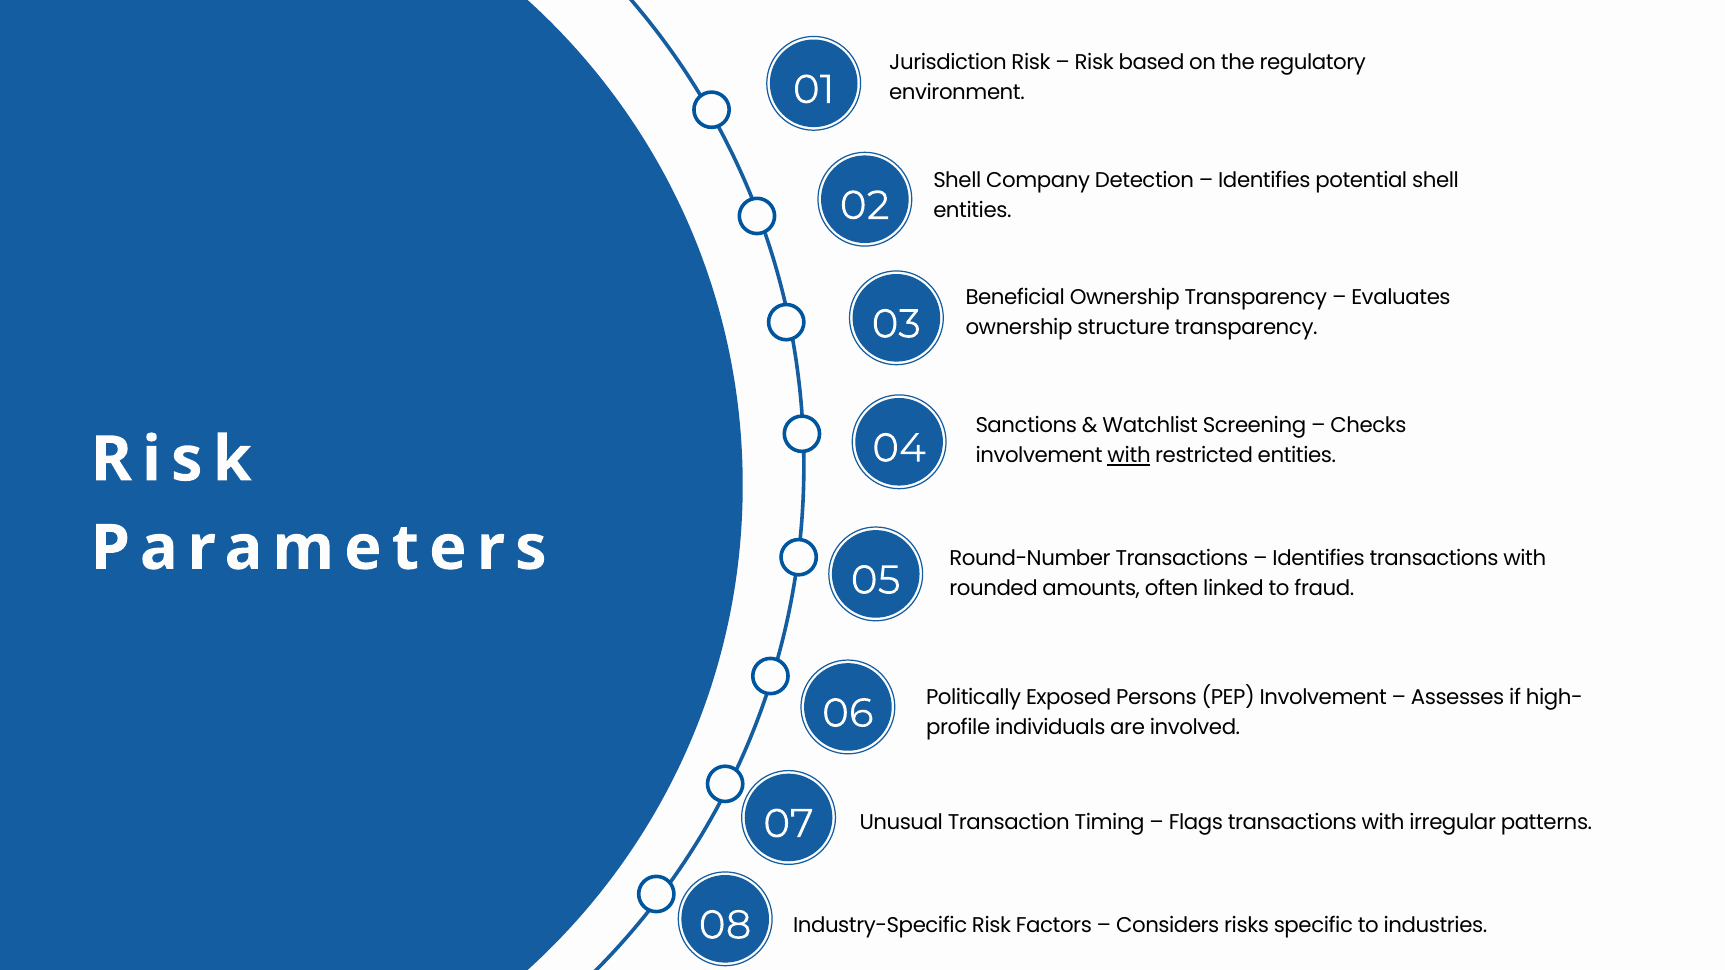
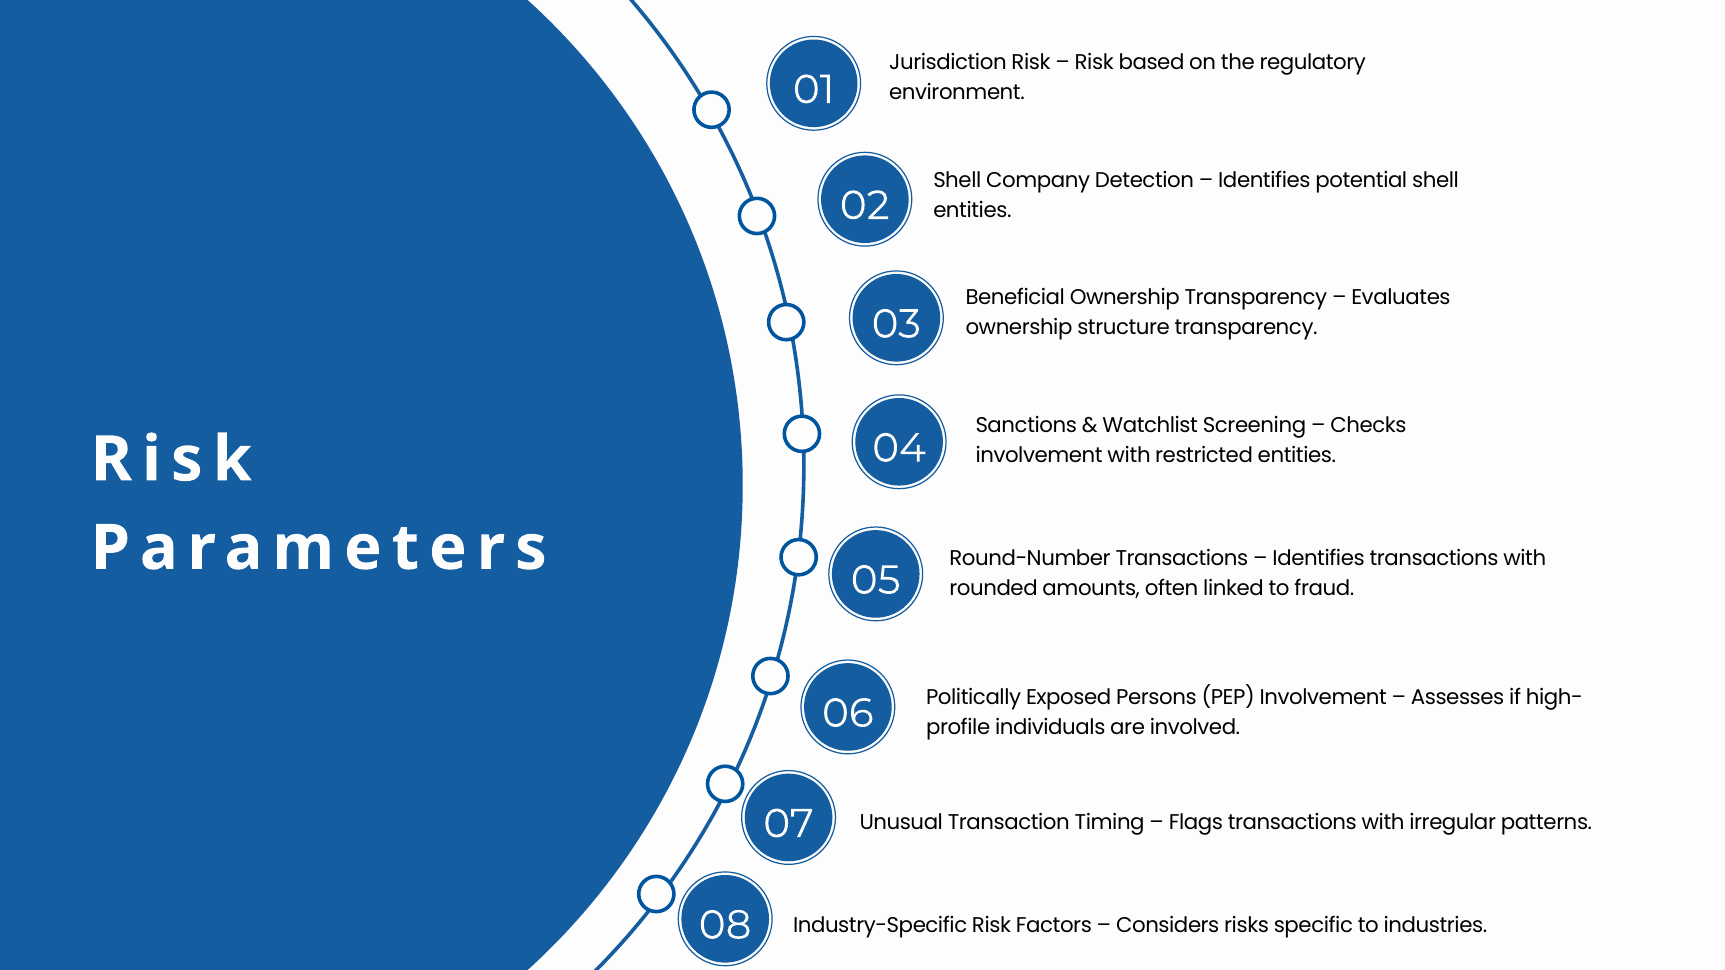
with at (1129, 456) underline: present -> none
